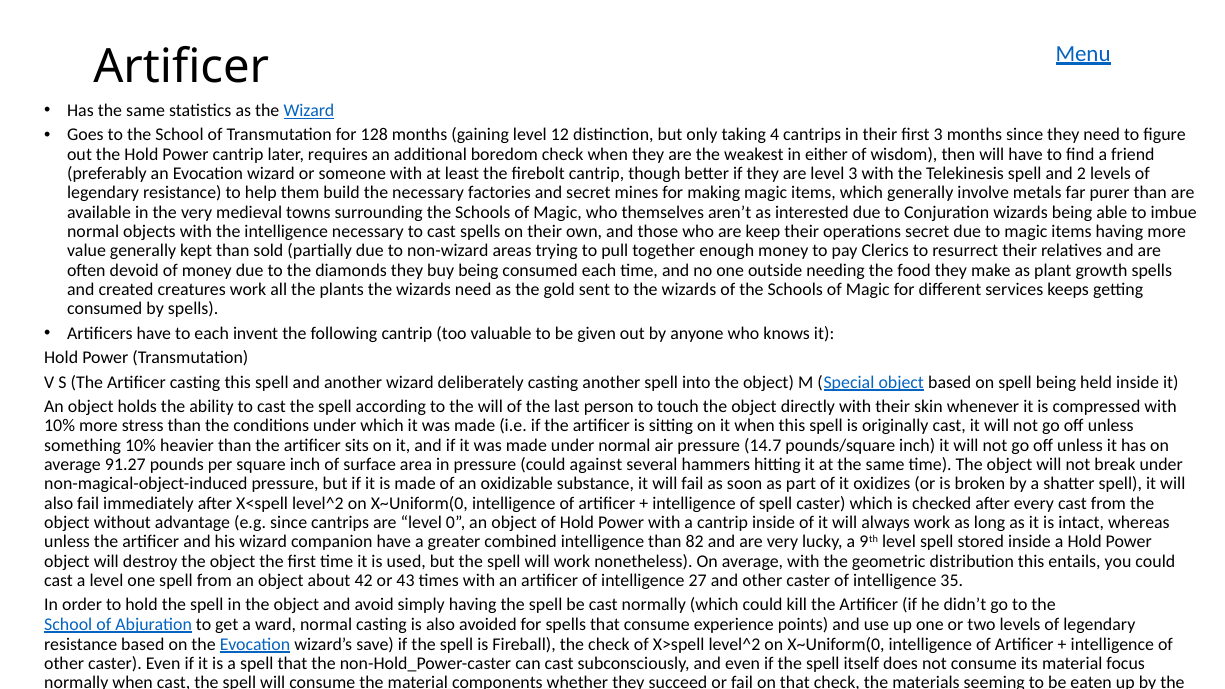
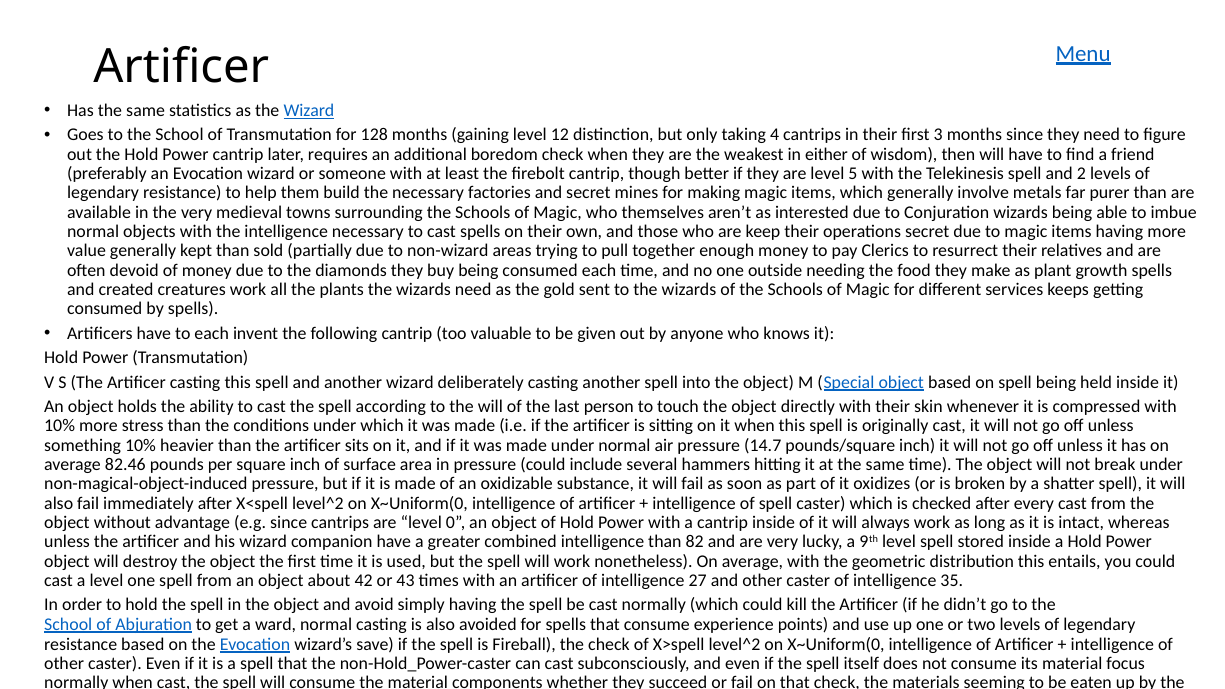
level 3: 3 -> 5
91.27: 91.27 -> 82.46
against: against -> include
